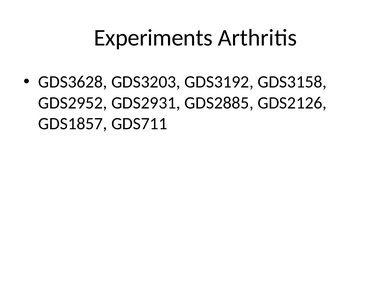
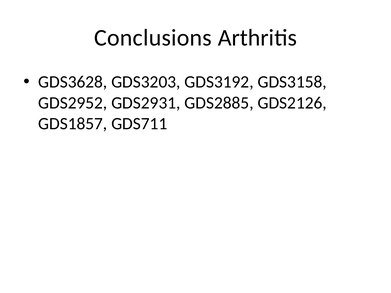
Experiments: Experiments -> Conclusions
